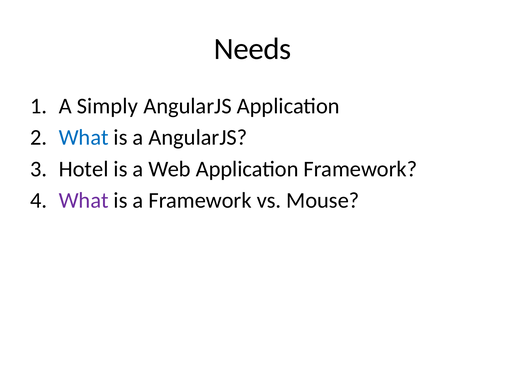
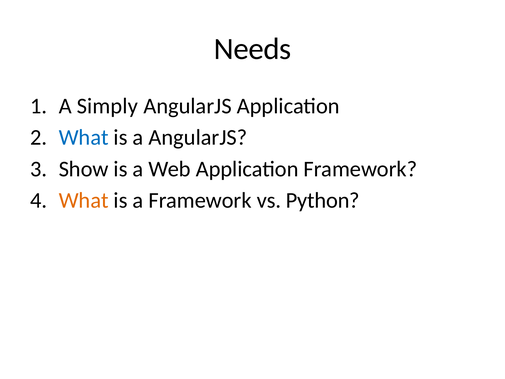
Hotel: Hotel -> Show
What at (84, 200) colour: purple -> orange
Mouse: Mouse -> Python
